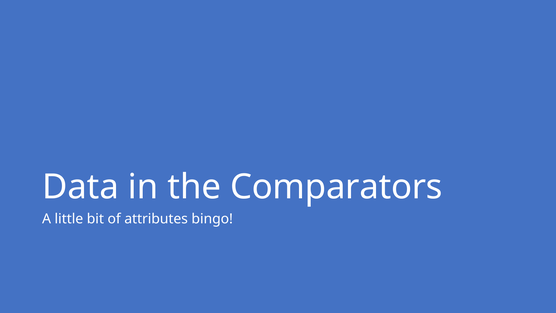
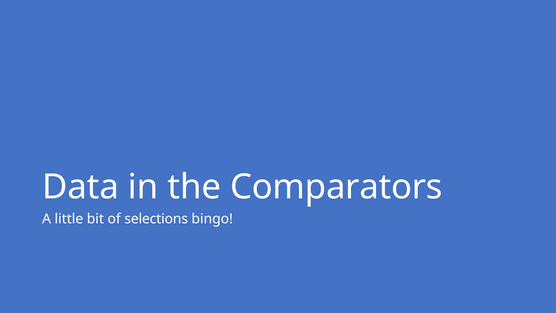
attributes: attributes -> selections
